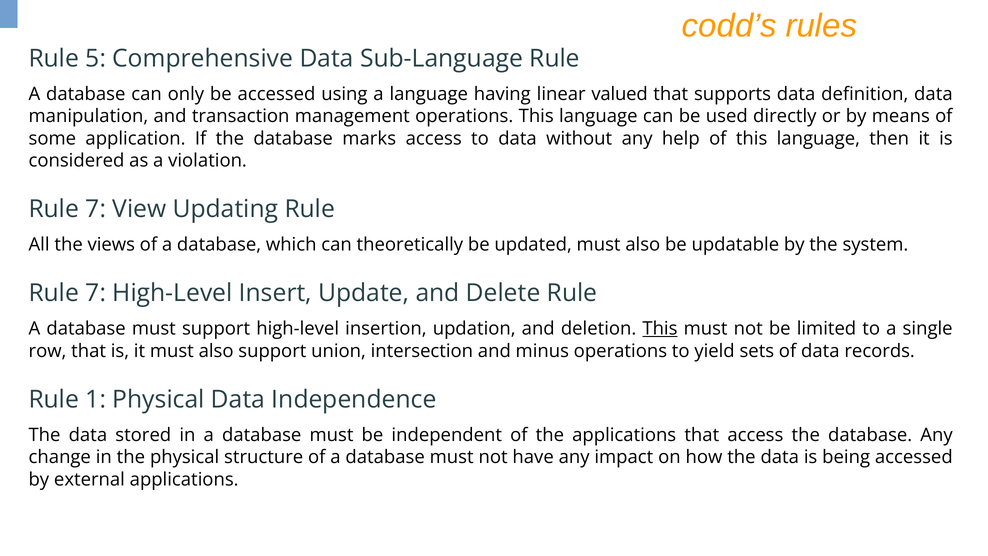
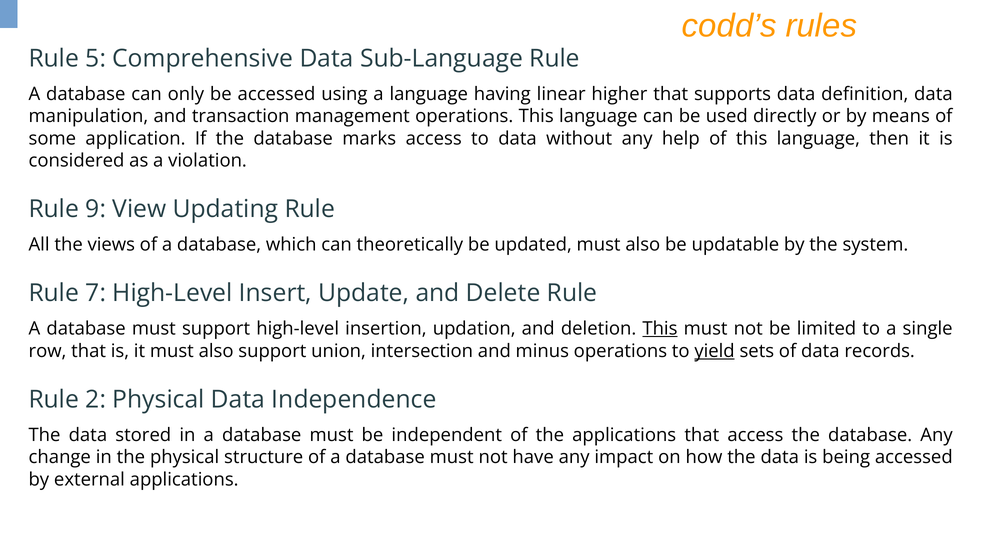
valued: valued -> higher
7 at (96, 209): 7 -> 9
yield underline: none -> present
1: 1 -> 2
